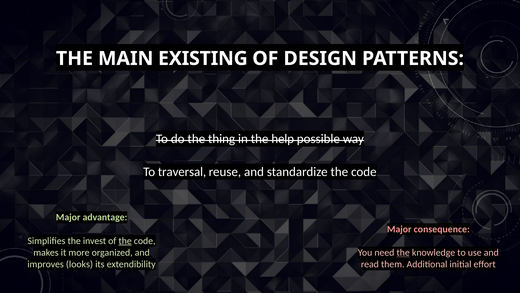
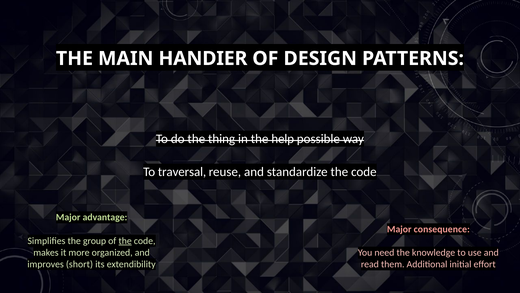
EXISTING: EXISTING -> HANDIER
invest: invest -> group
the at (403, 252) underline: present -> none
looks: looks -> short
